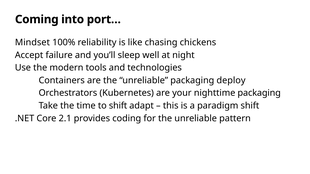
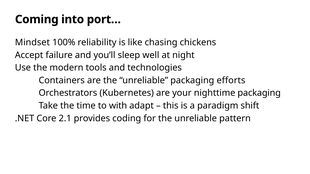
deploy: deploy -> efforts
to shift: shift -> with
